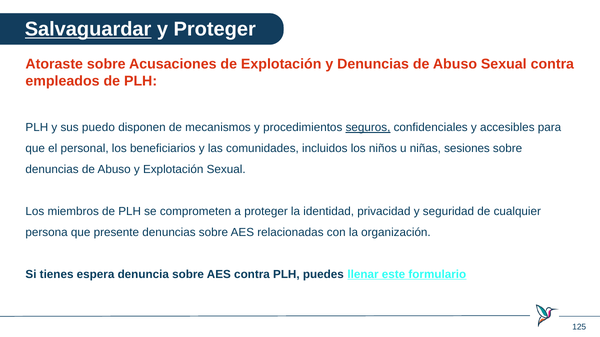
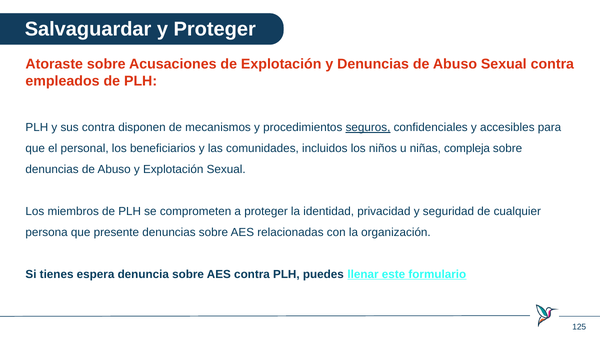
Salvaguardar underline: present -> none
sus puedo: puedo -> contra
sesiones: sesiones -> compleja
